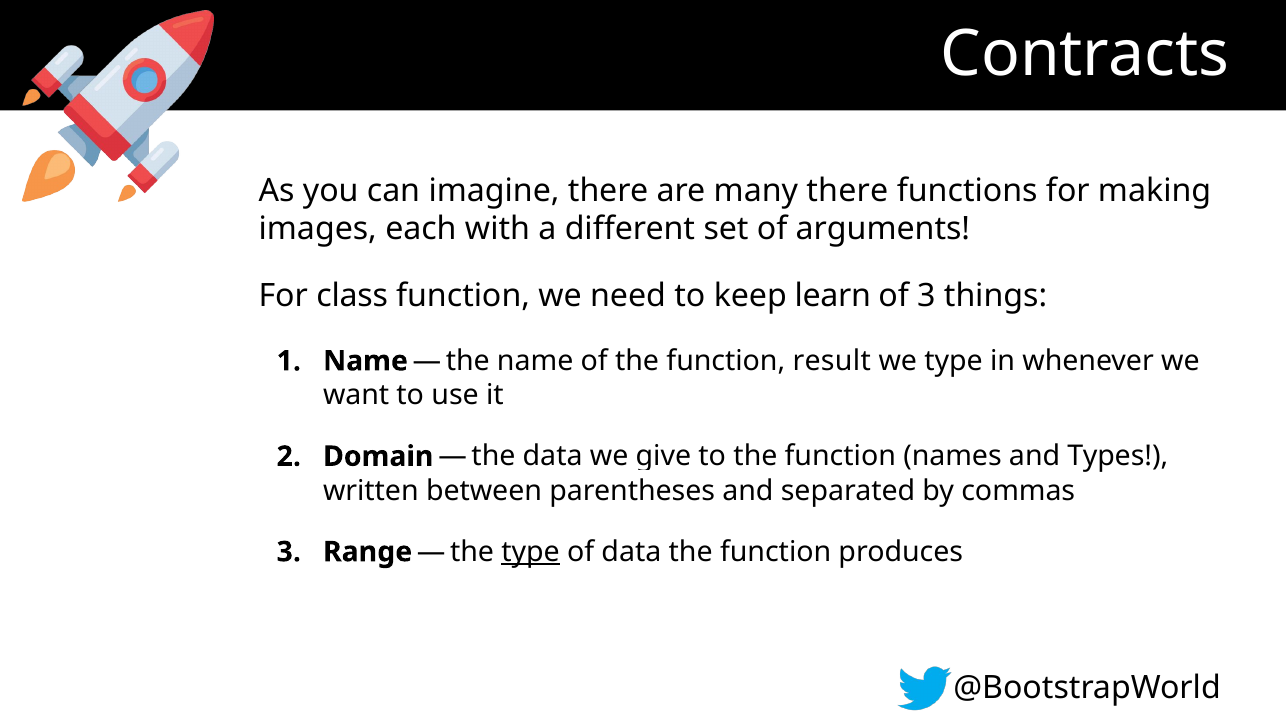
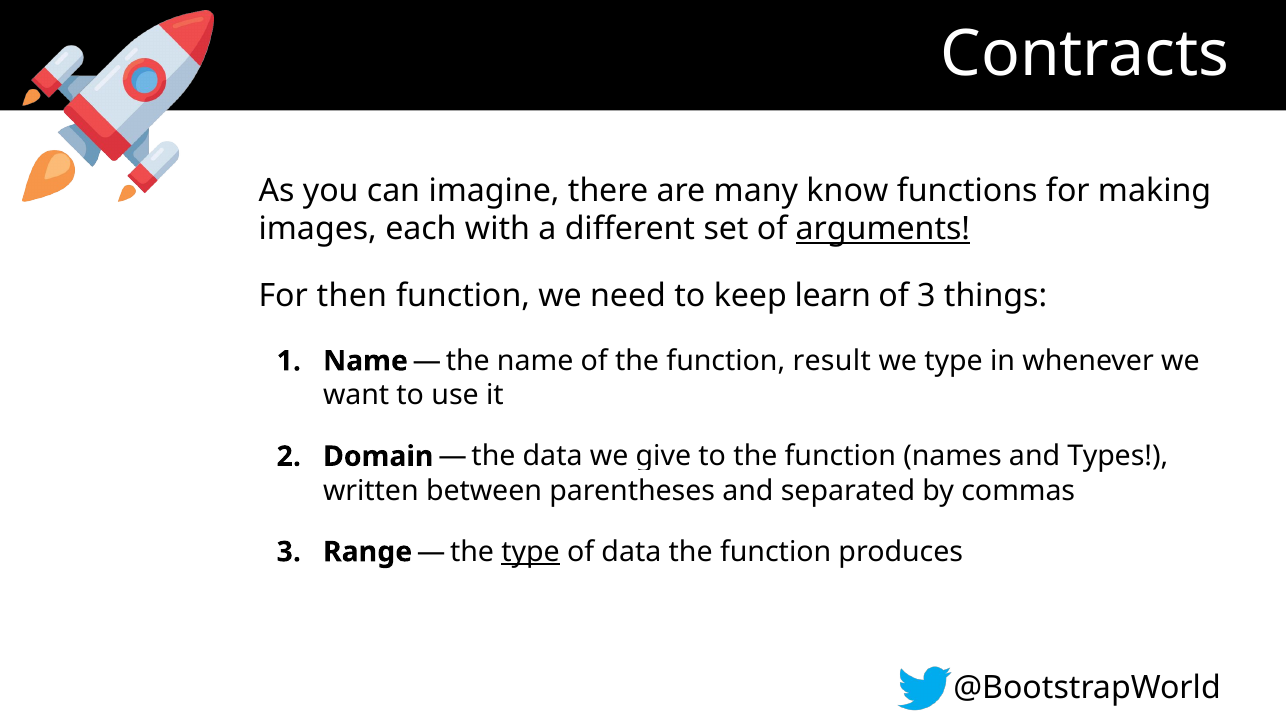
many there: there -> know
arguments underline: none -> present
class: class -> then
